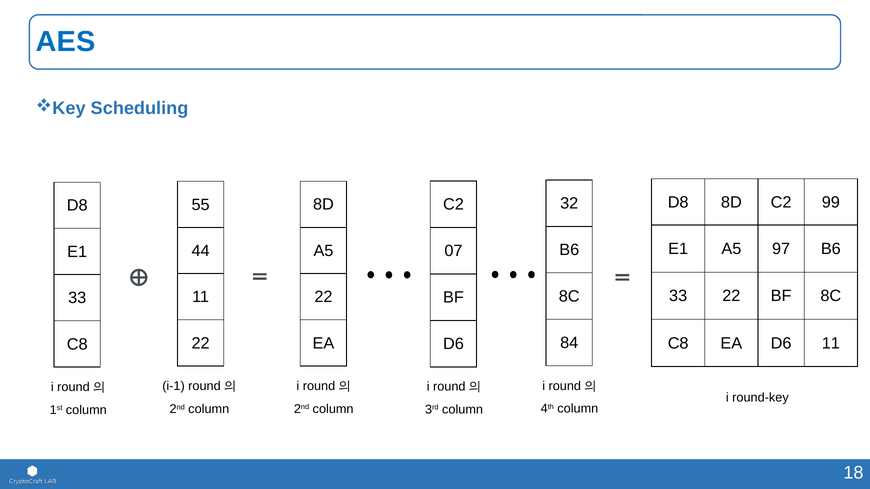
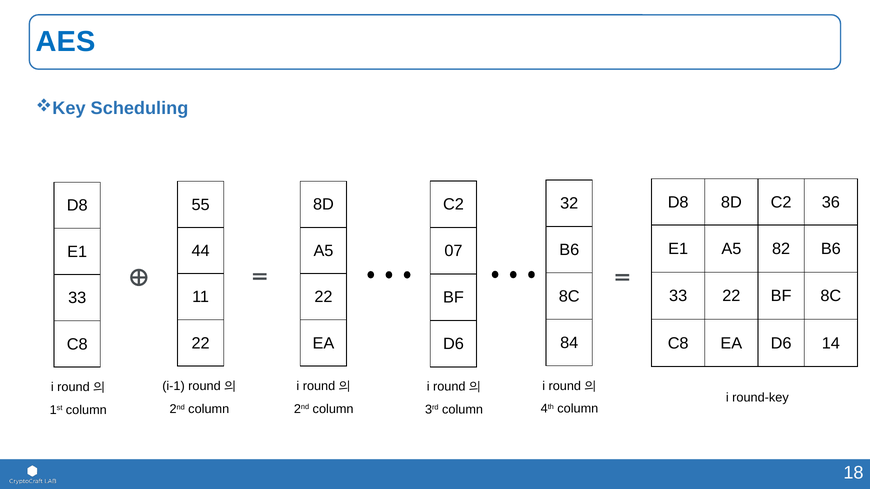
99: 99 -> 36
97: 97 -> 82
D6 11: 11 -> 14
